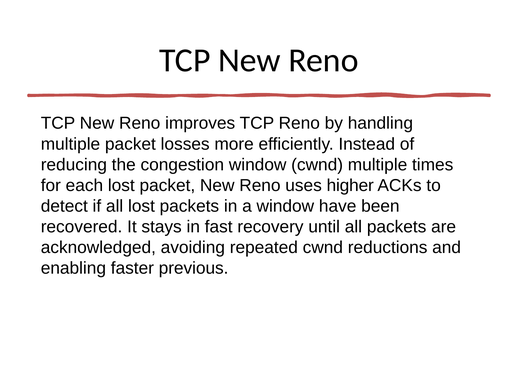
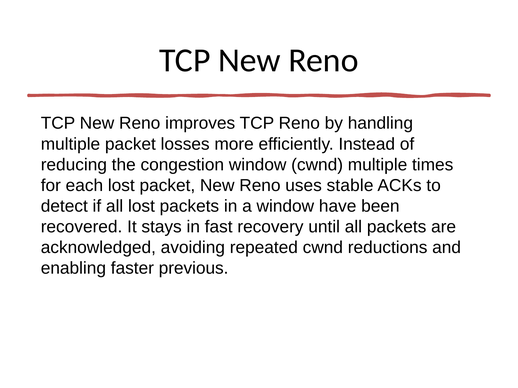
higher: higher -> stable
